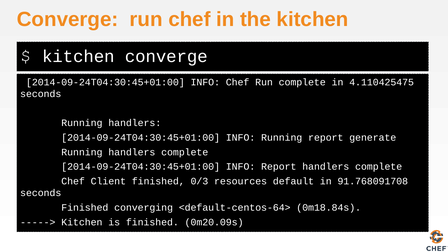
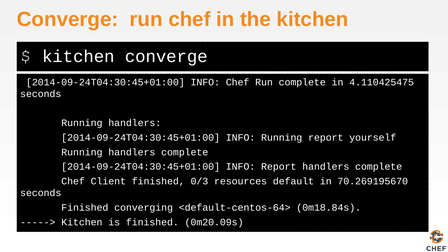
generate: generate -> yourself
91.768091708: 91.768091708 -> 70.269195670
